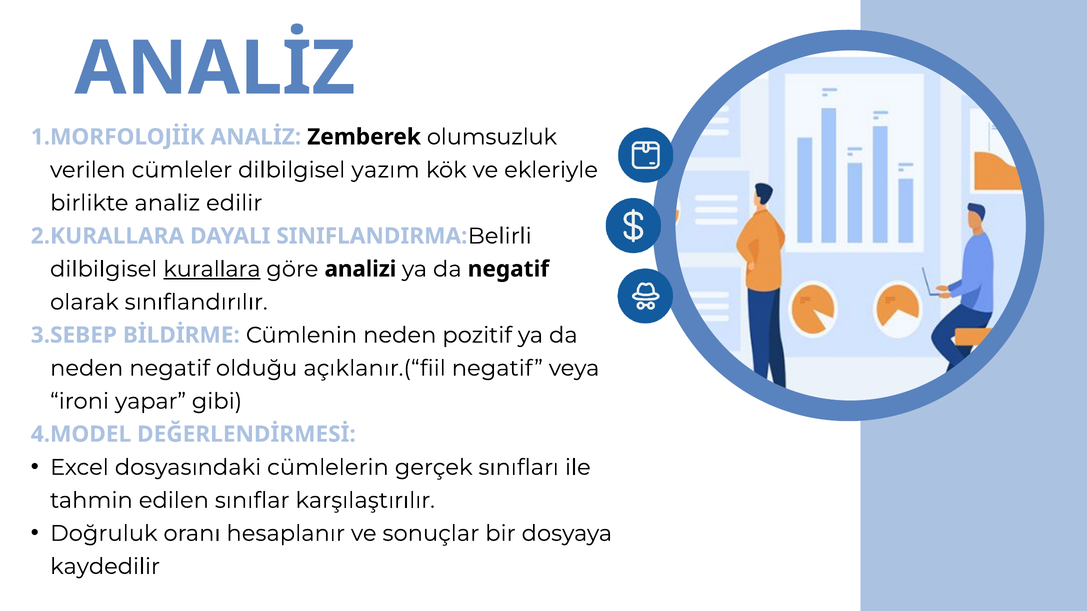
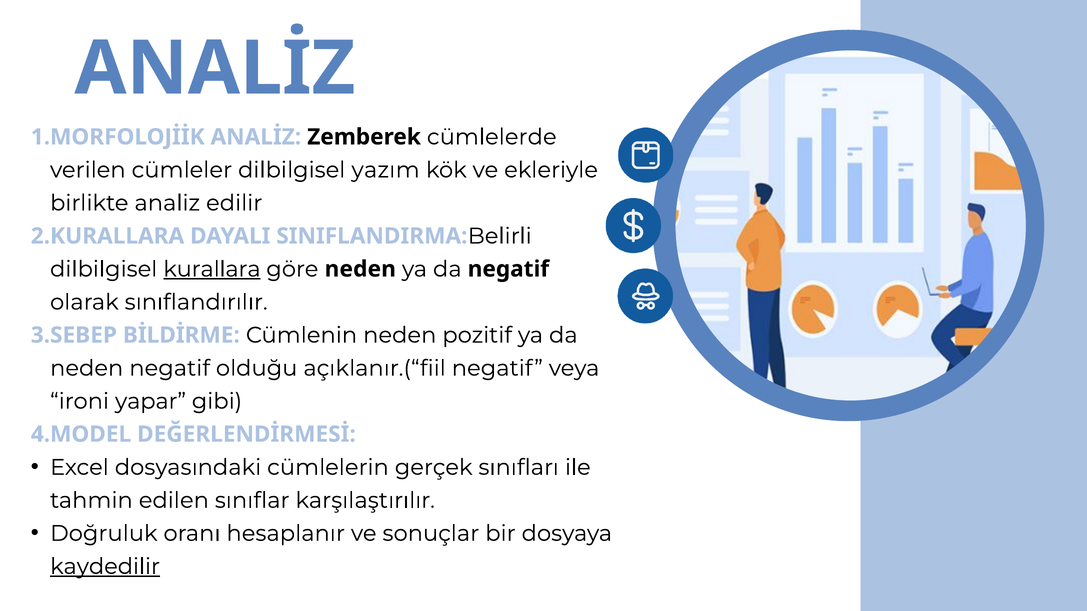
olumsuzluk: olumsuzluk -> cümlelerde
göre analizi: analizi -> neden
kaydedilir underline: none -> present
